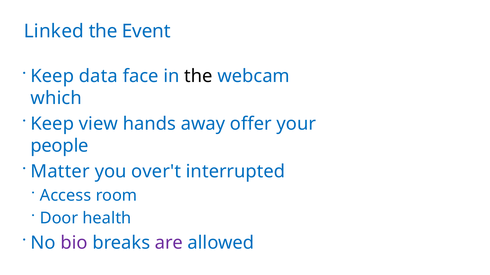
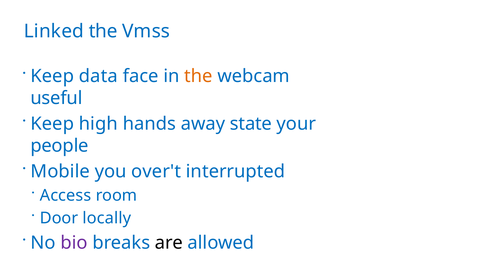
Event: Event -> Vmss
the at (199, 76) colour: black -> orange
which: which -> useful
view: view -> high
offer: offer -> state
Matter: Matter -> Mobile
health: health -> locally
are colour: purple -> black
